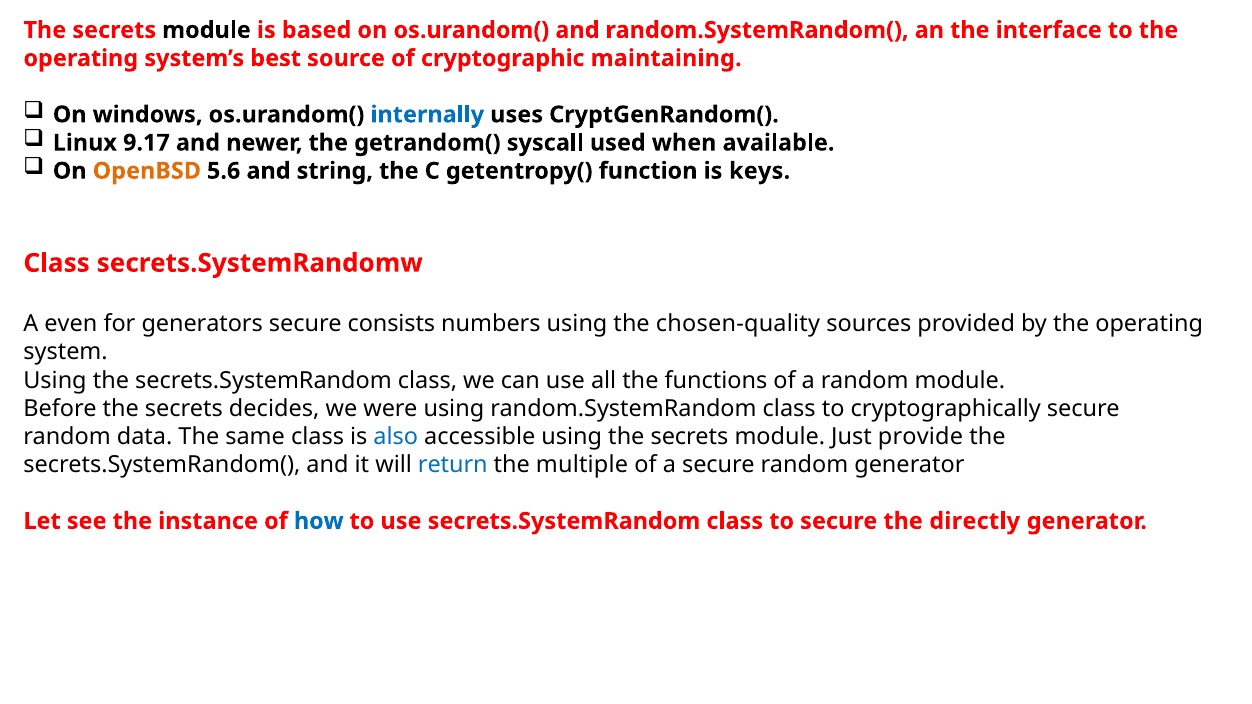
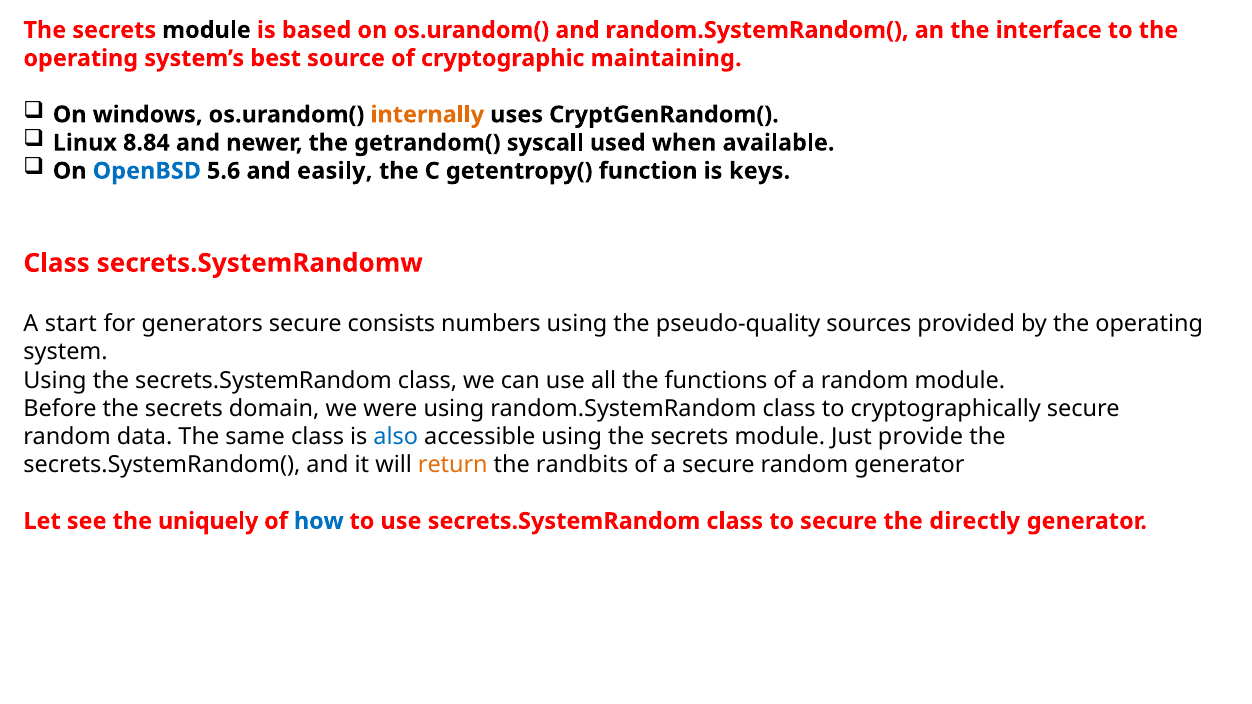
internally colour: blue -> orange
9.17: 9.17 -> 8.84
OpenBSD colour: orange -> blue
string: string -> easily
even: even -> start
chosen-quality: chosen-quality -> pseudo-quality
decides: decides -> domain
return colour: blue -> orange
multiple: multiple -> randbits
instance: instance -> uniquely
